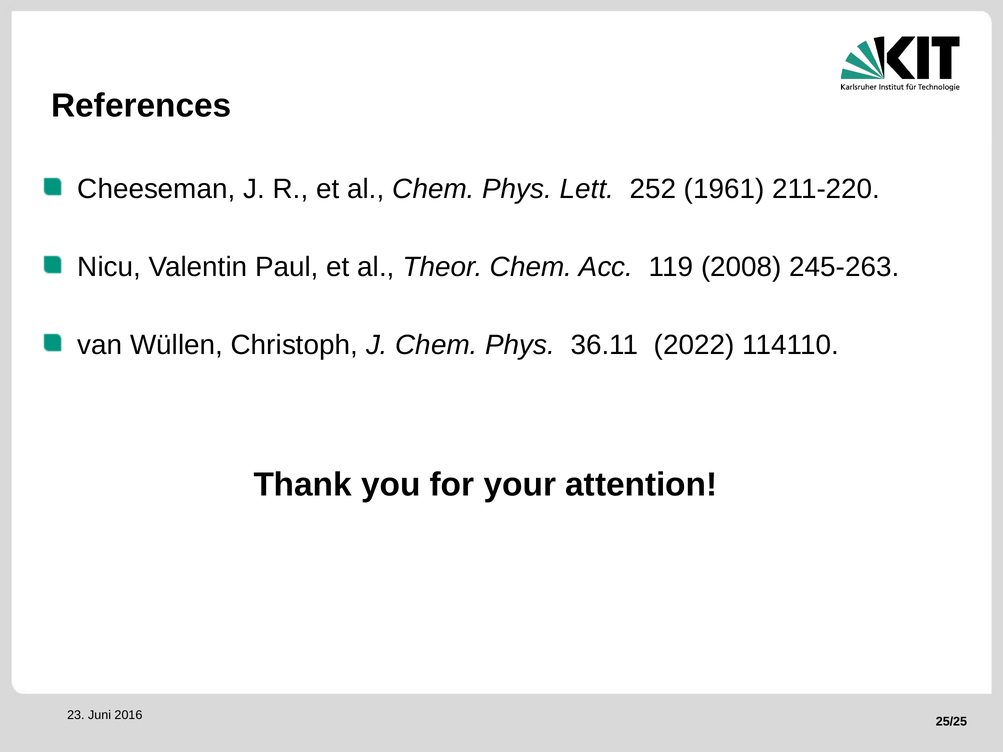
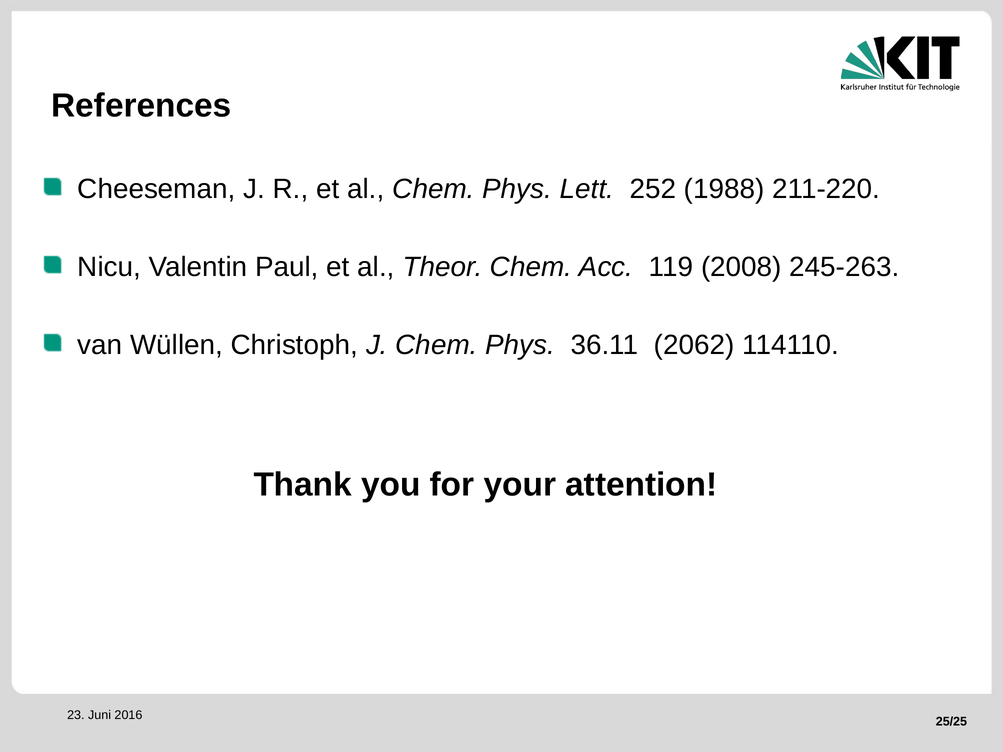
1961: 1961 -> 1988
2022: 2022 -> 2062
